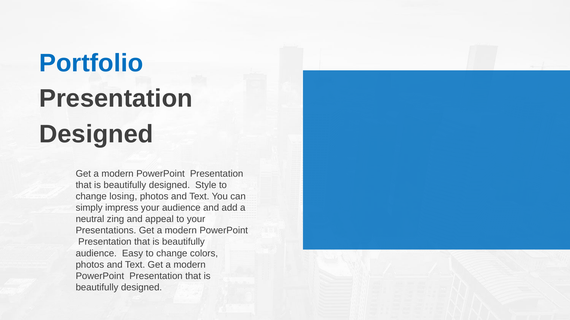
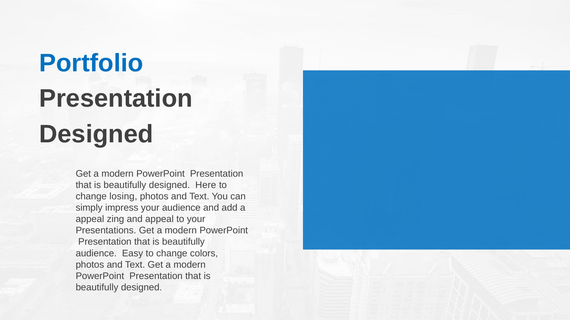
Style: Style -> Here
neutral at (90, 220): neutral -> appeal
